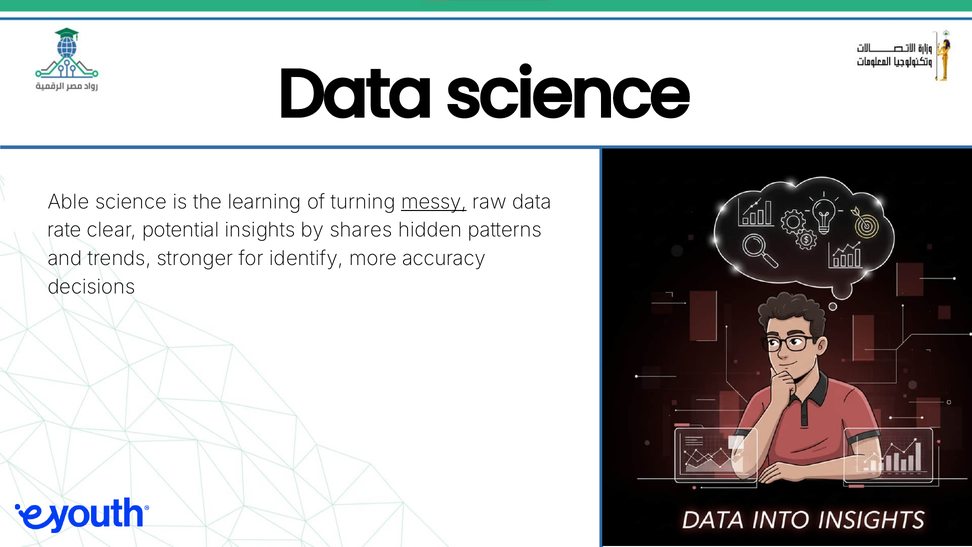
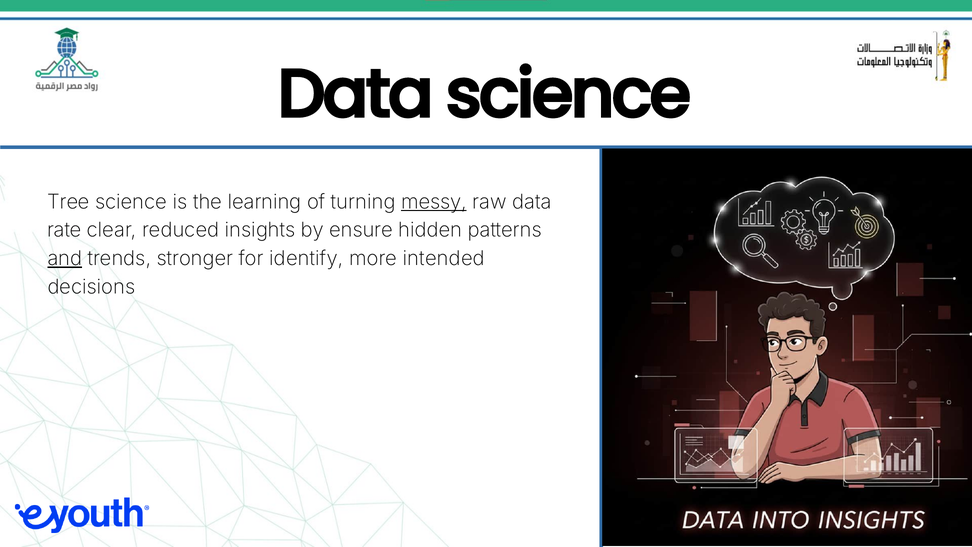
Able: Able -> Tree
potential: potential -> reduced
shares: shares -> ensure
and underline: none -> present
accuracy: accuracy -> intended
